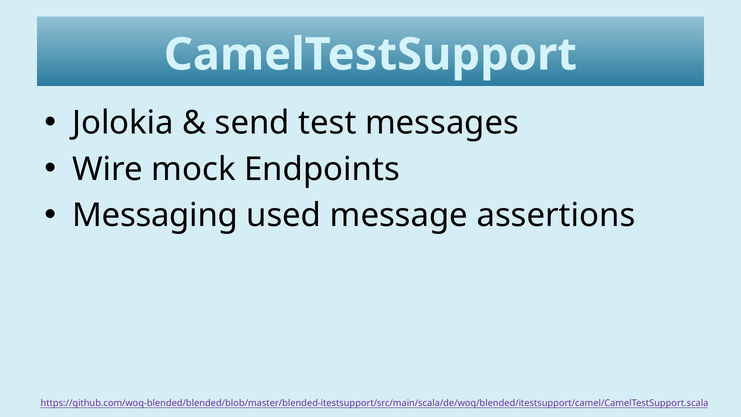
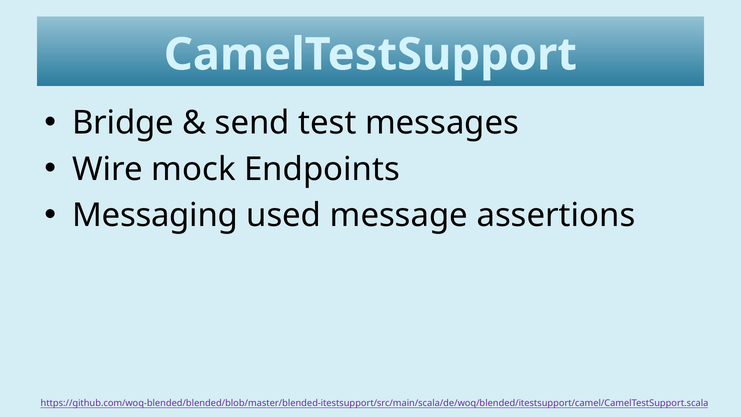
Jolokia: Jolokia -> Bridge
